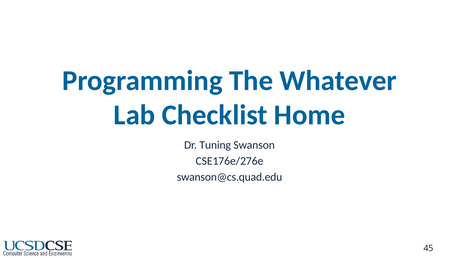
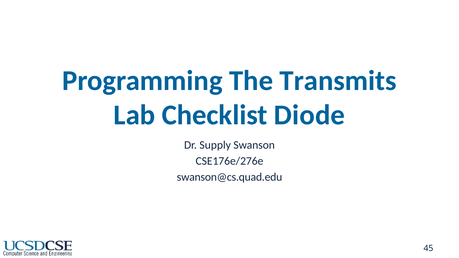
Whatever: Whatever -> Transmits
Home: Home -> Diode
Tuning: Tuning -> Supply
